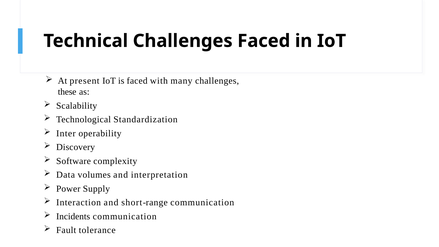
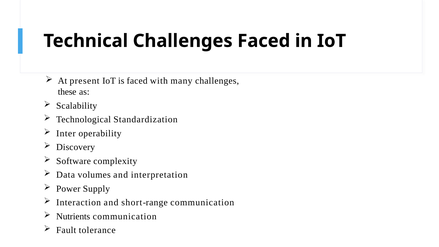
Incidents: Incidents -> Nutrients
